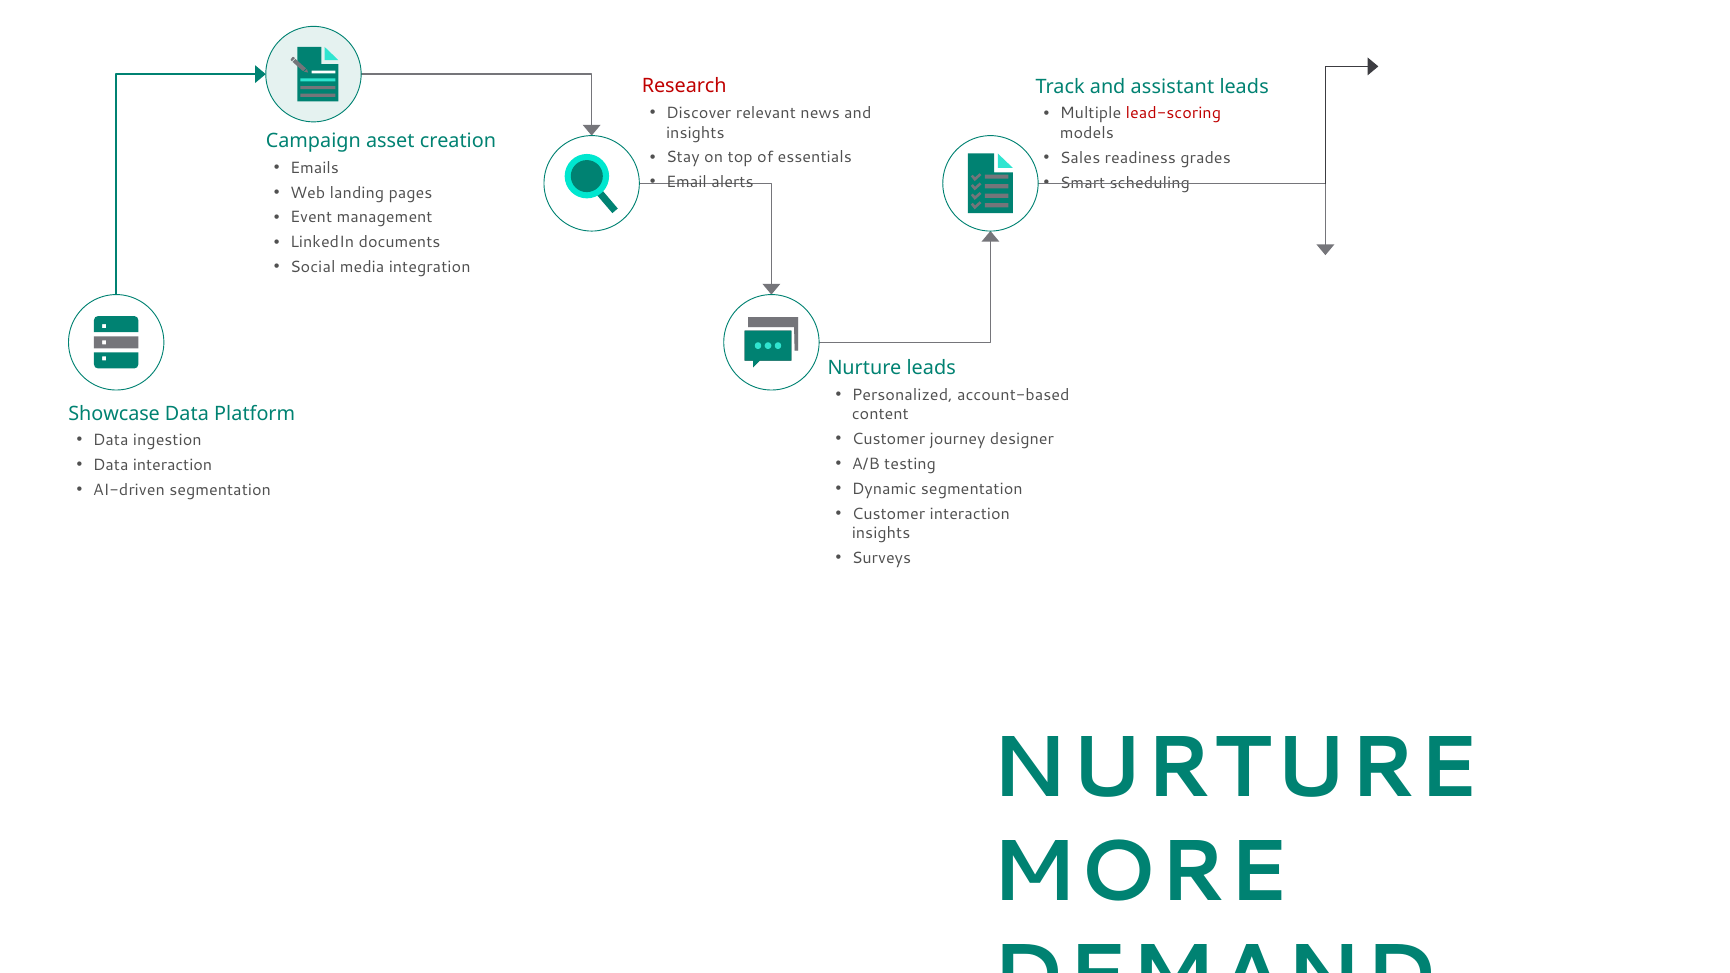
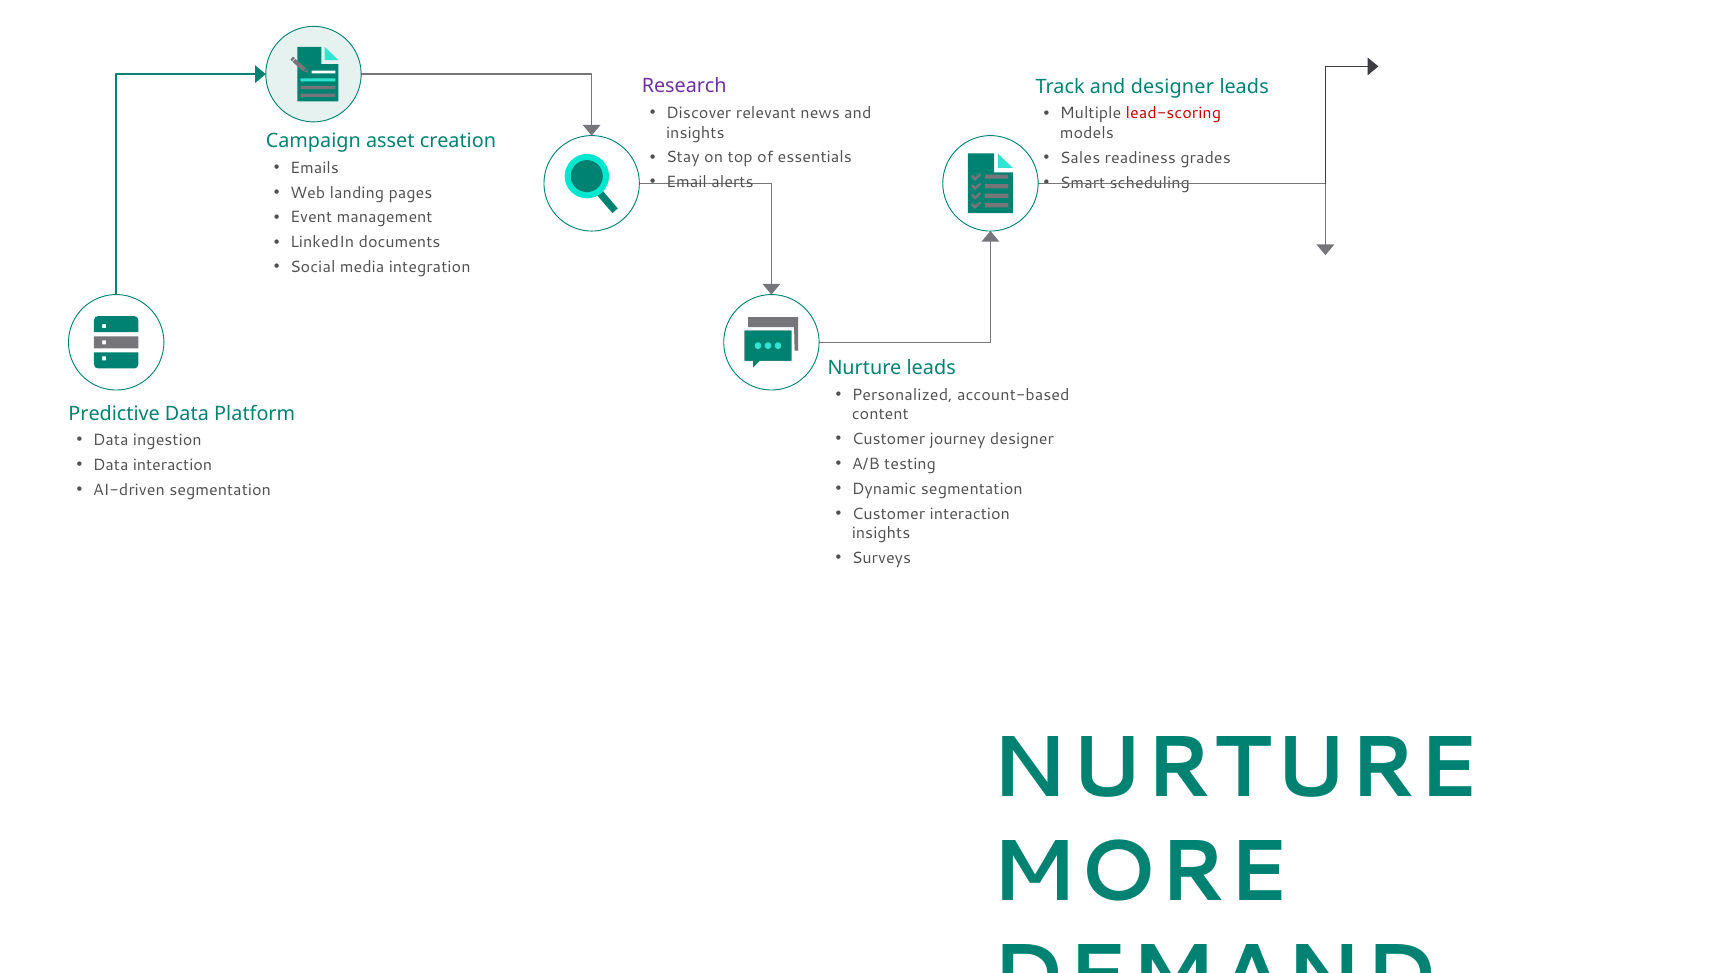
Research colour: red -> purple
and assistant: assistant -> designer
Showcase: Showcase -> Predictive
